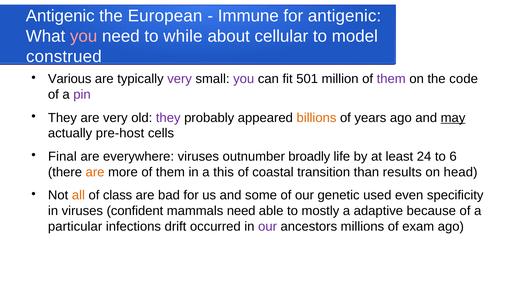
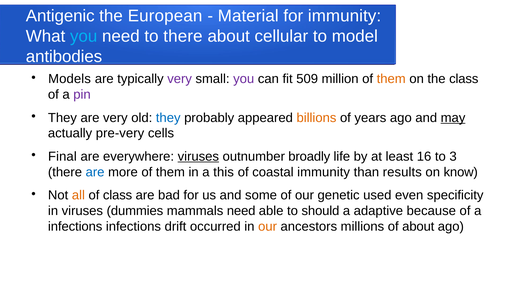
Immune: Immune -> Material
for antigenic: antigenic -> immunity
you at (84, 36) colour: pink -> light blue
to while: while -> there
construed: construed -> antibodies
Various: Various -> Models
501: 501 -> 509
them at (391, 79) colour: purple -> orange
the code: code -> class
they at (168, 118) colour: purple -> blue
pre-host: pre-host -> pre-very
viruses at (198, 156) underline: none -> present
24: 24 -> 16
6: 6 -> 3
are at (95, 172) colour: orange -> blue
coastal transition: transition -> immunity
head: head -> know
confident: confident -> dummies
mostly: mostly -> should
particular at (75, 226): particular -> infections
our at (268, 226) colour: purple -> orange
of exam: exam -> about
